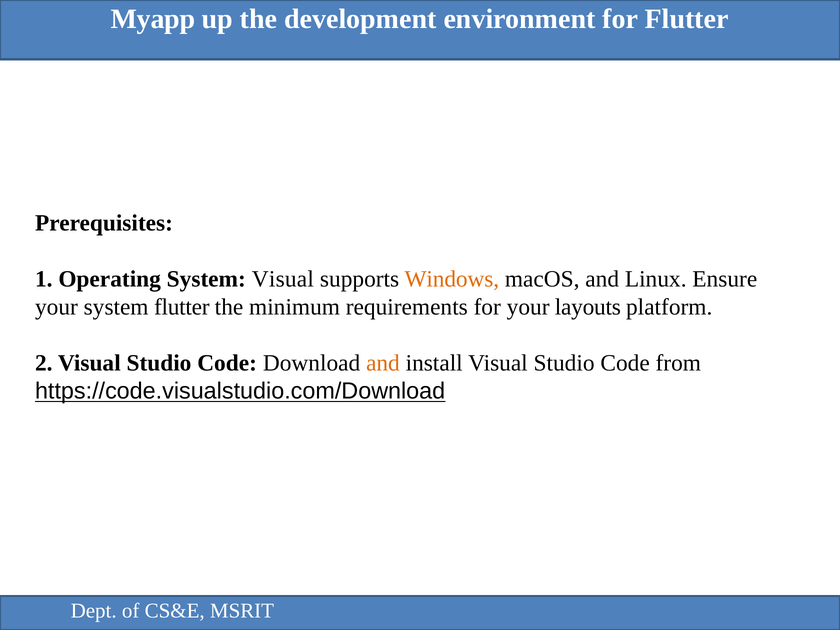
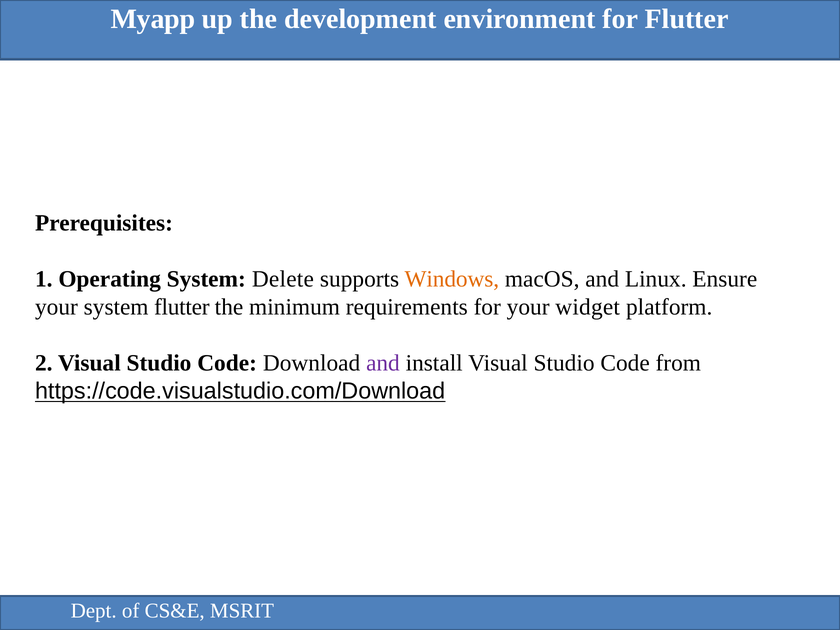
System Visual: Visual -> Delete
layouts: layouts -> widget
and at (383, 363) colour: orange -> purple
